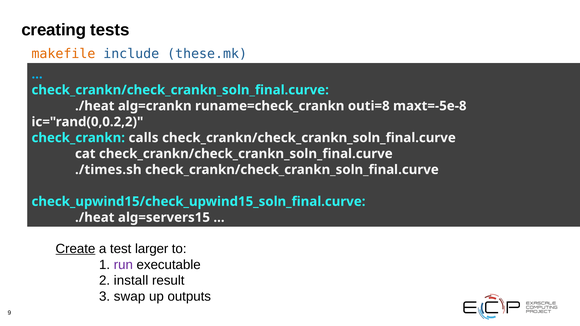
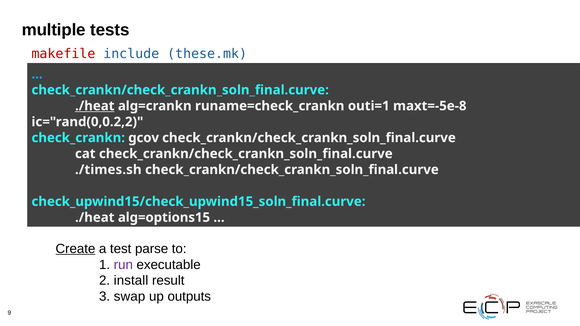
creating: creating -> multiple
makefile colour: orange -> red
./heat at (95, 106) underline: none -> present
outi=8: outi=8 -> outi=1
calls: calls -> gcov
alg=servers15: alg=servers15 -> alg=options15
larger: larger -> parse
